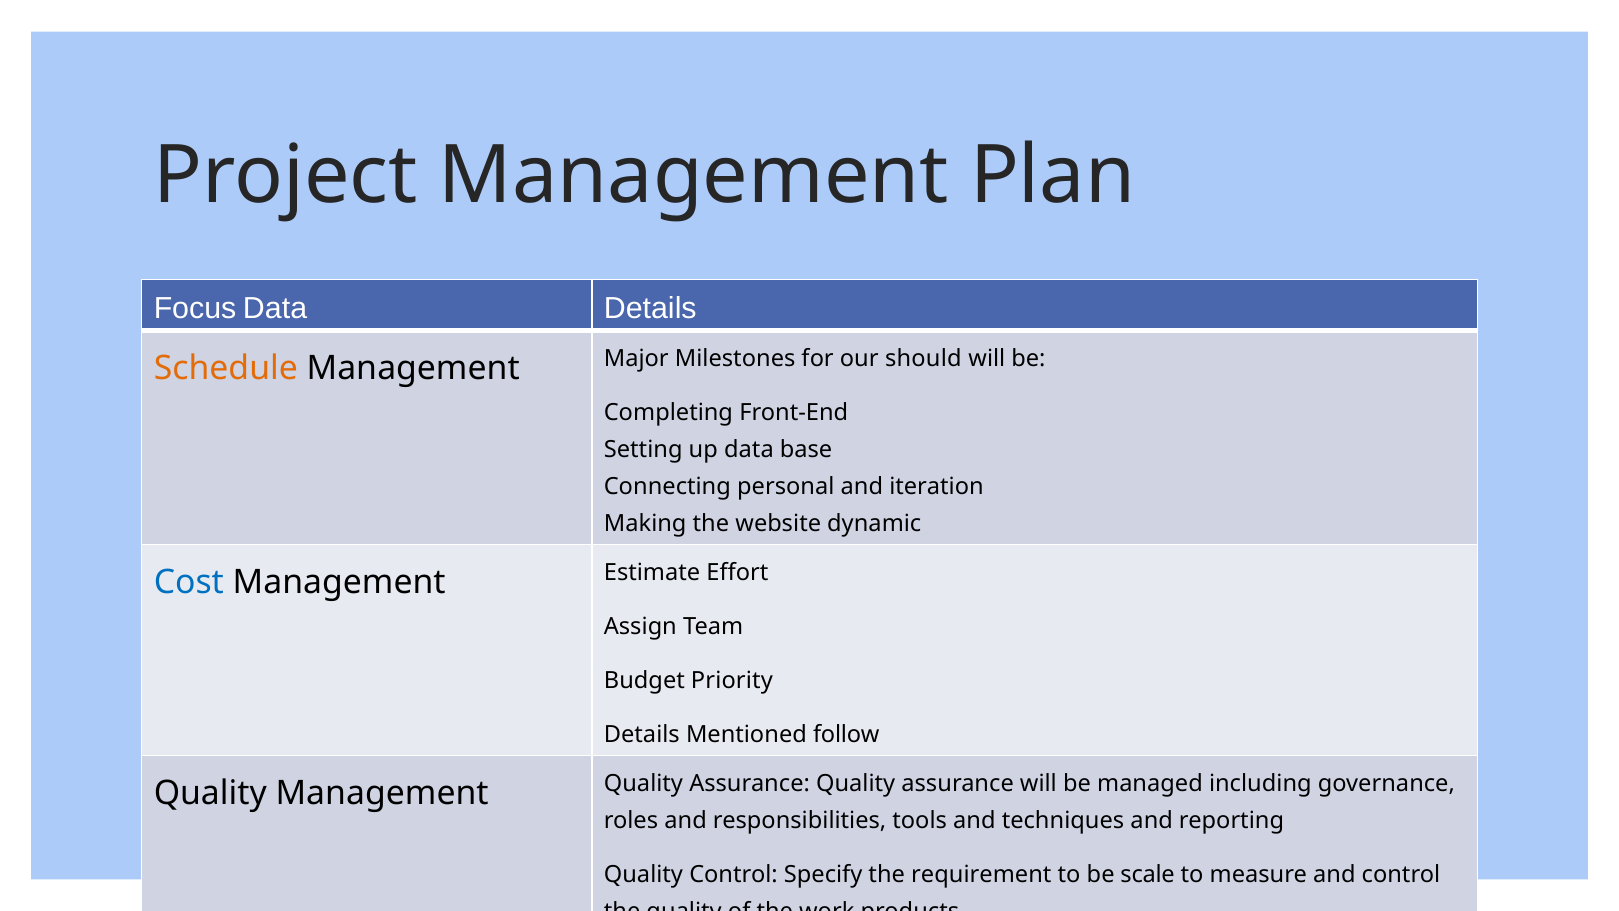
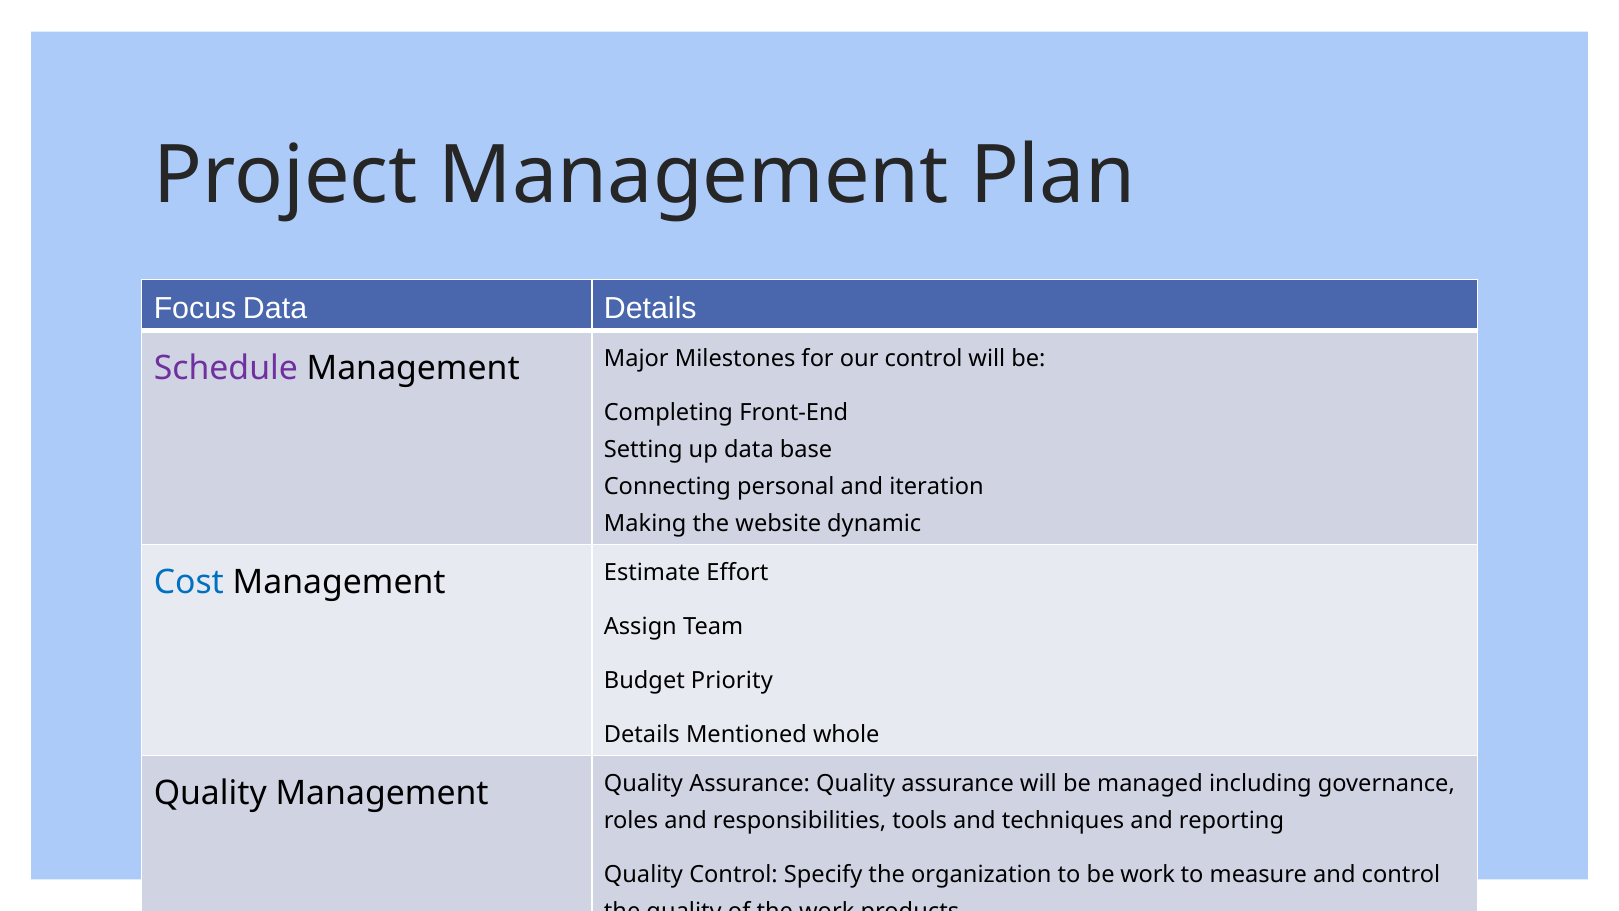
Schedule colour: orange -> purple
our should: should -> control
follow: follow -> whole
requirement: requirement -> organization
be scale: scale -> work
